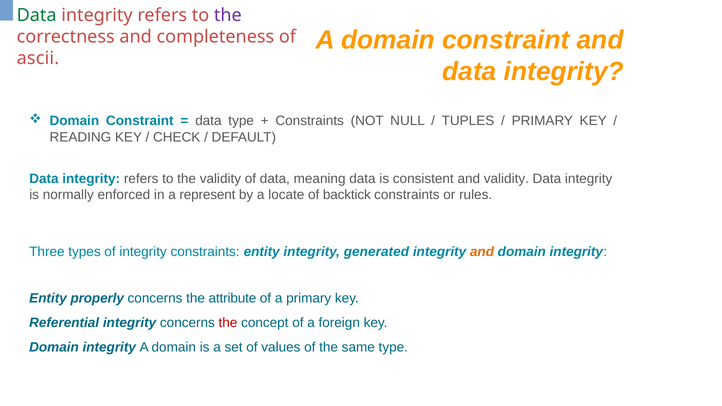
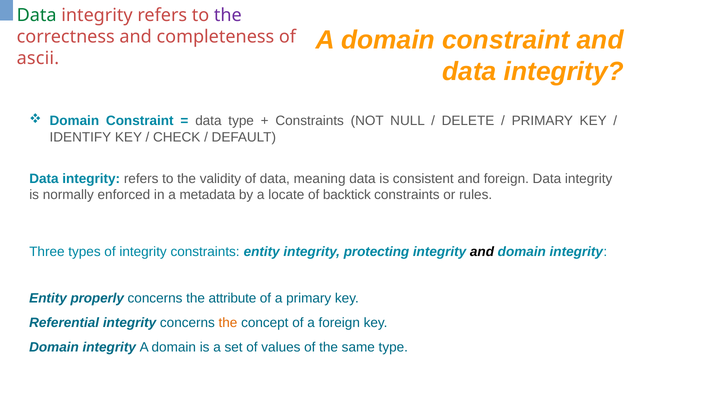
TUPLES: TUPLES -> DELETE
READING: READING -> IDENTIFY
and validity: validity -> foreign
represent: represent -> metadata
generated: generated -> protecting
and at (482, 252) colour: orange -> black
the at (228, 323) colour: red -> orange
